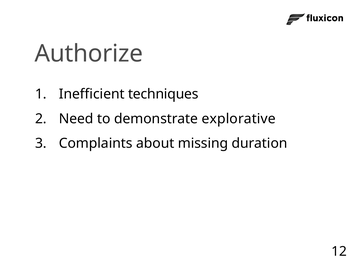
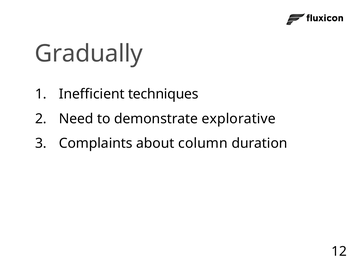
Authorize: Authorize -> Gradually
missing: missing -> column
